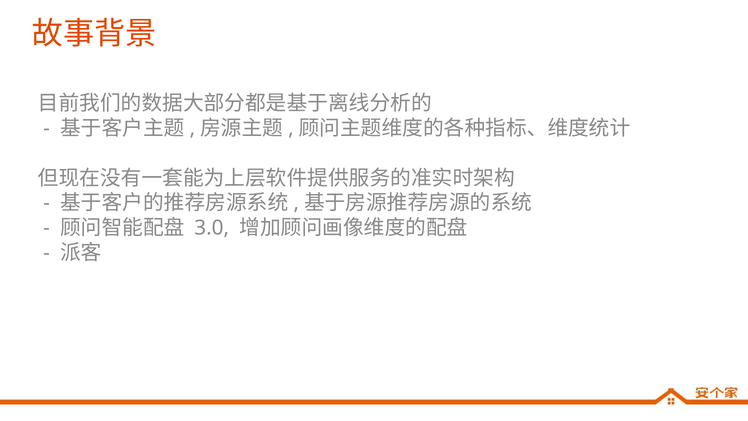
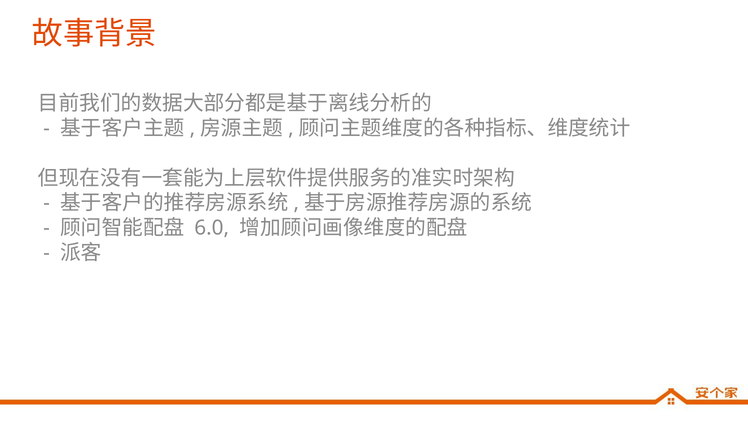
3.0: 3.0 -> 6.0
